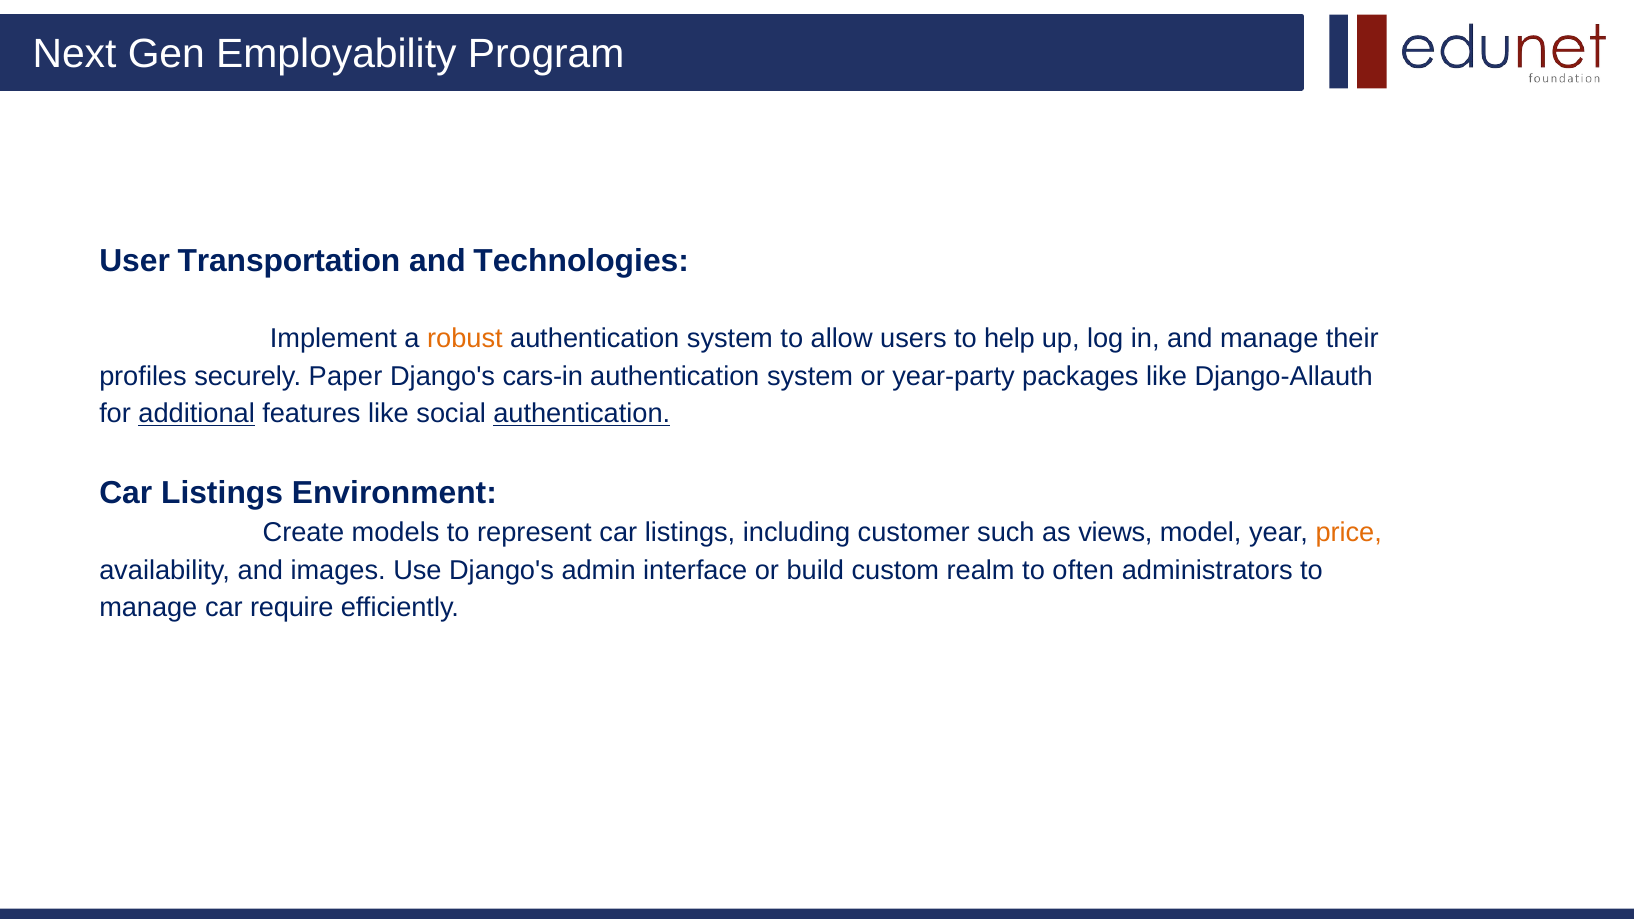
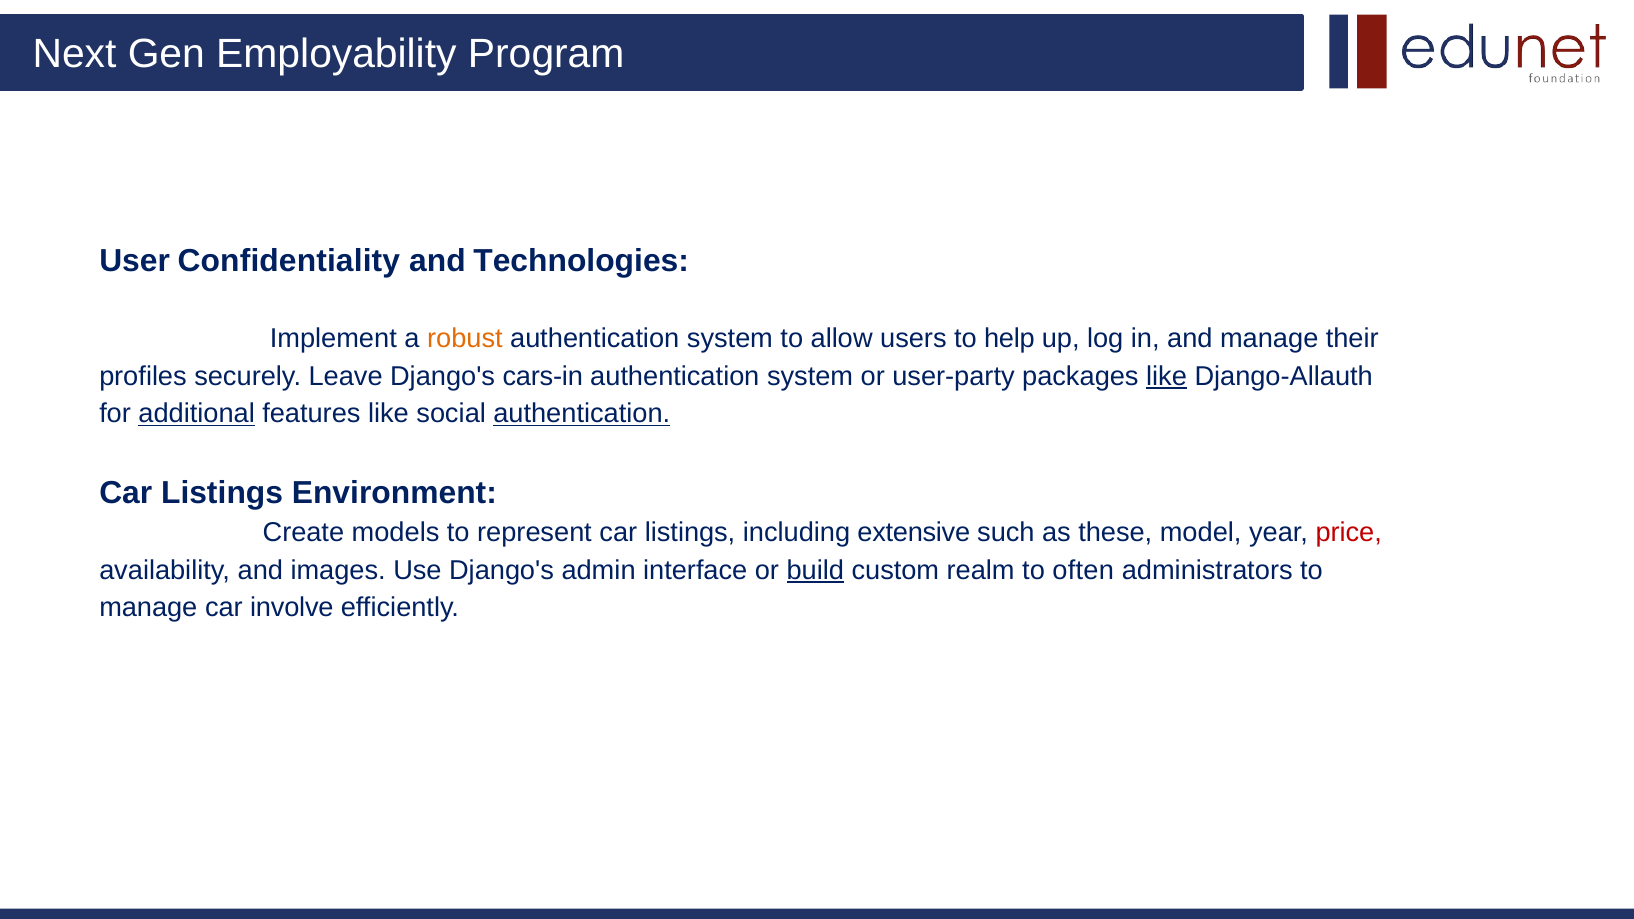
Transportation: Transportation -> Confidentiality
Paper: Paper -> Leave
year-party: year-party -> user-party
like at (1167, 376) underline: none -> present
customer: customer -> extensive
views: views -> these
price colour: orange -> red
build underline: none -> present
require: require -> involve
